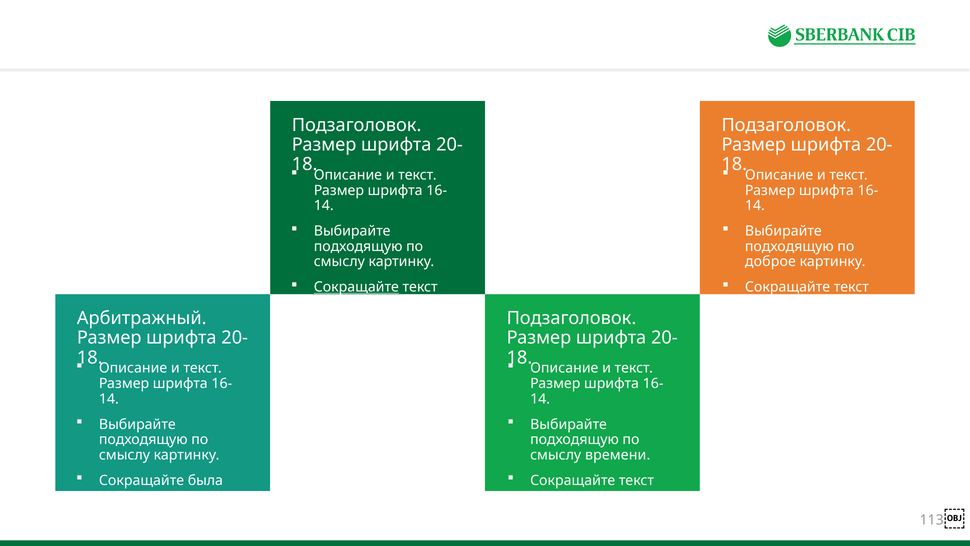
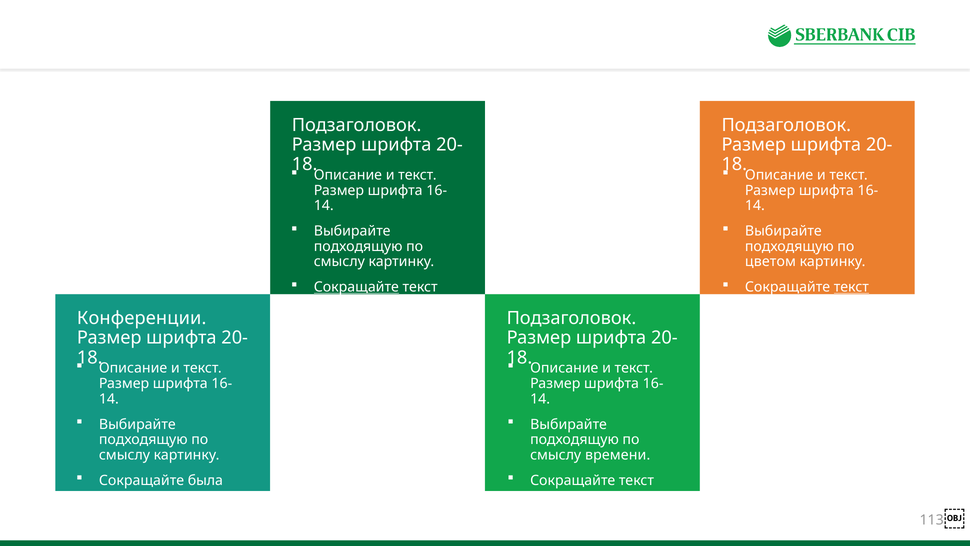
доброе: доброе -> цветом
текст at (851, 287) underline: none -> present
Арбитражный: Арбитражный -> Конференции
